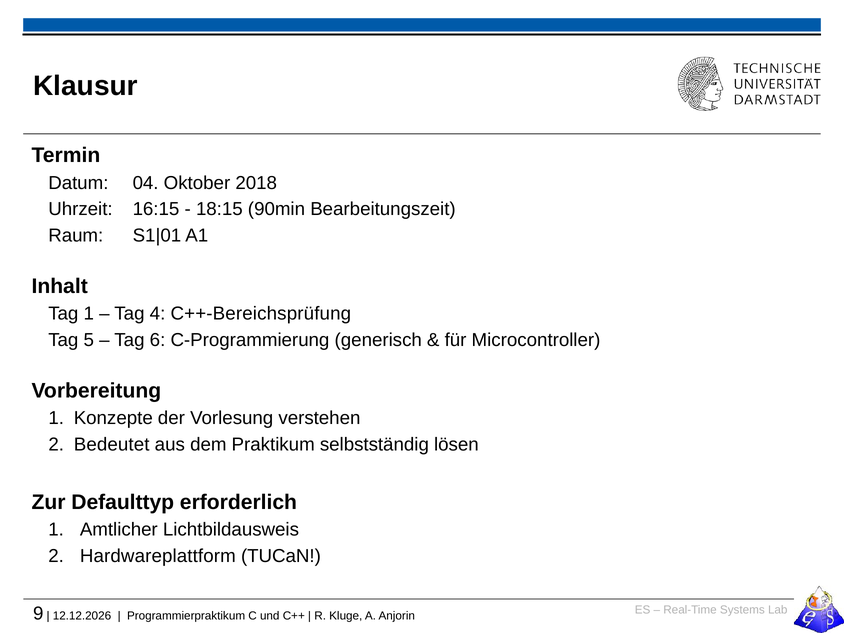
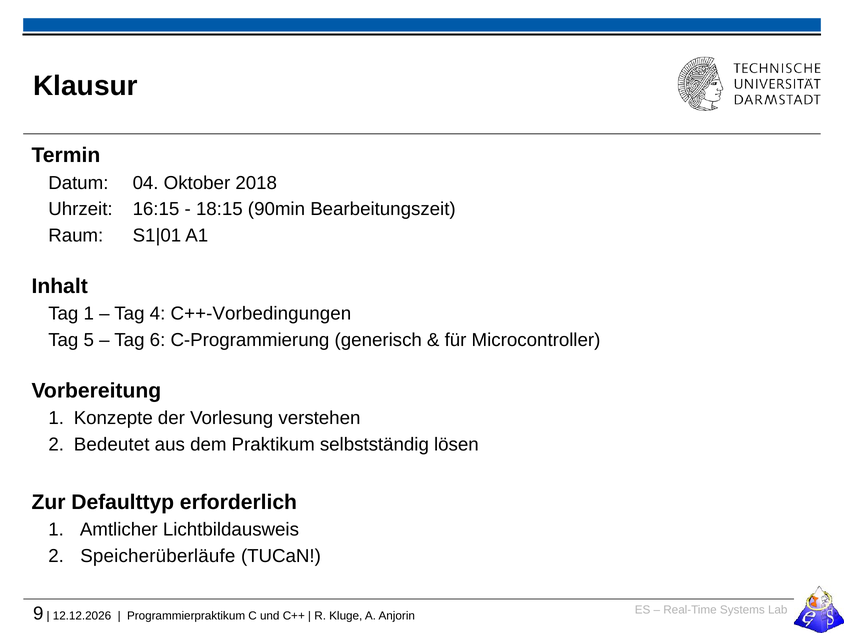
C++-Bereichsprüfung: C++-Bereichsprüfung -> C++-Vorbedingungen
Hardwareplattform: Hardwareplattform -> Speicherüberläufe
